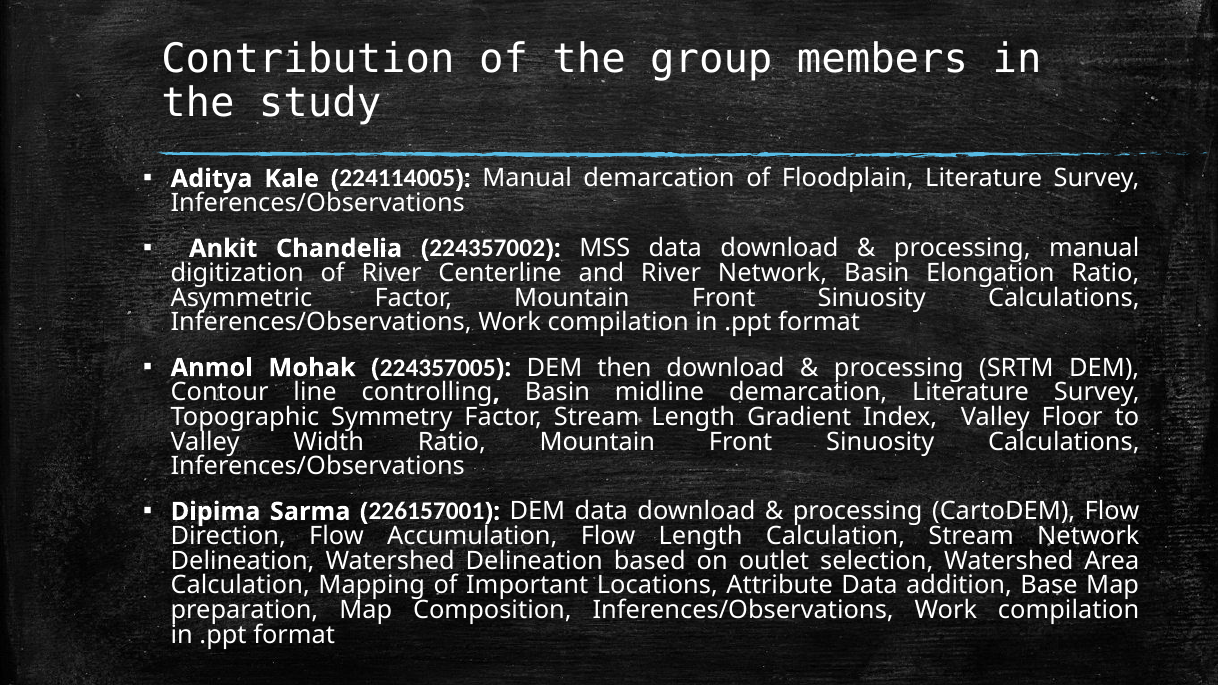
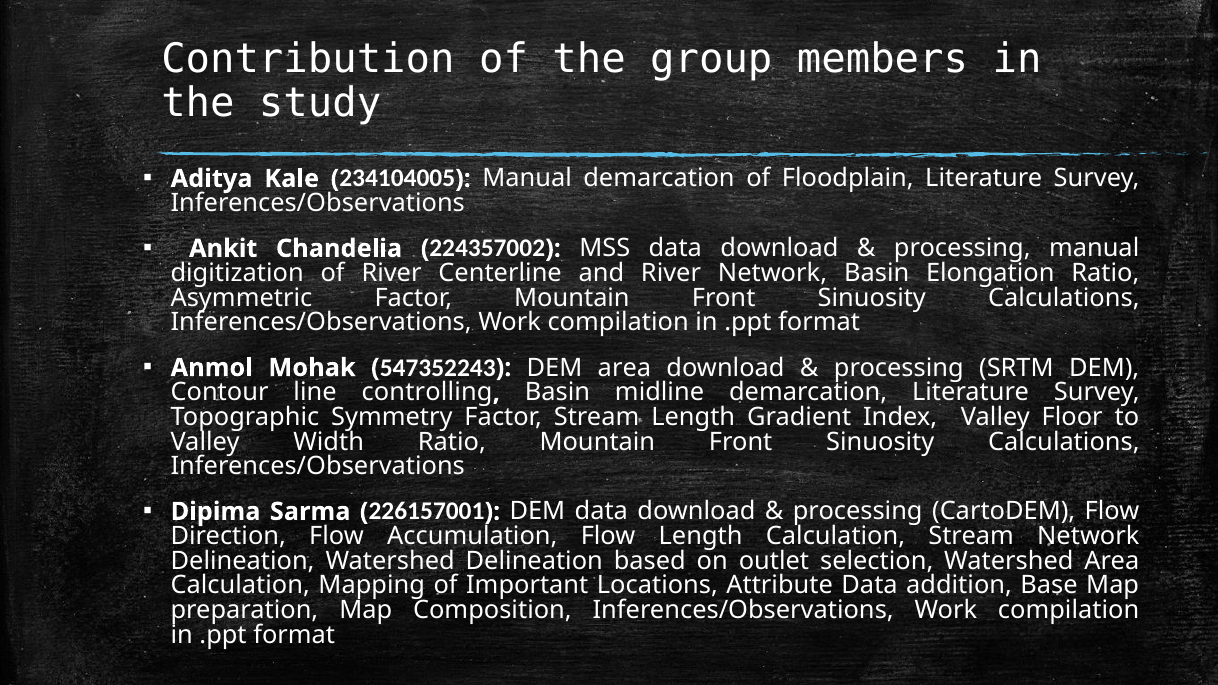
224114005: 224114005 -> 234104005
224357005: 224357005 -> 547352243
DEM then: then -> area
